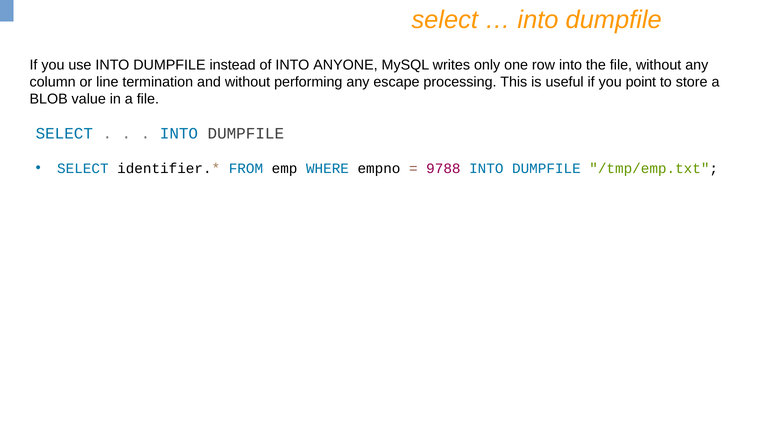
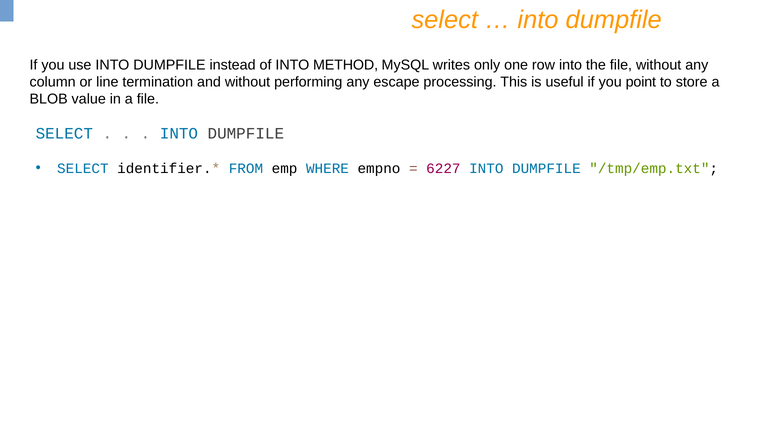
ANYONE: ANYONE -> METHOD
9788: 9788 -> 6227
